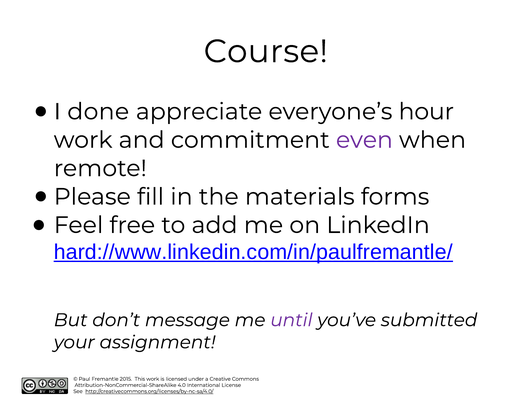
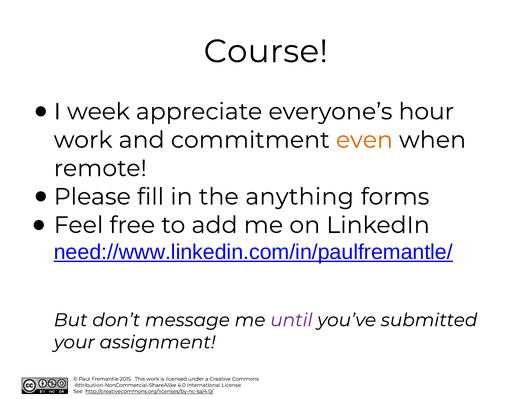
done: done -> week
even colour: purple -> orange
materials: materials -> anything
hard://www.linkedin.com/in/paulfremantle/: hard://www.linkedin.com/in/paulfremantle/ -> need://www.linkedin.com/in/paulfremantle/
